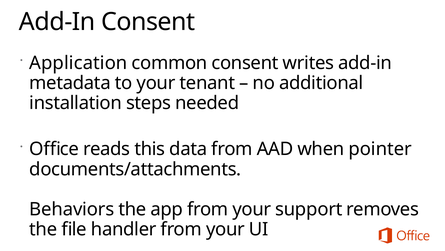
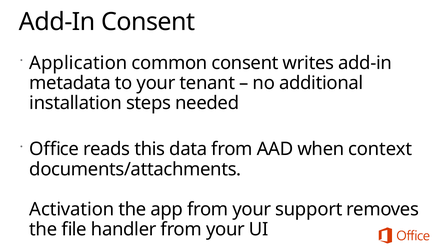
pointer: pointer -> context
Behaviors: Behaviors -> Activation
